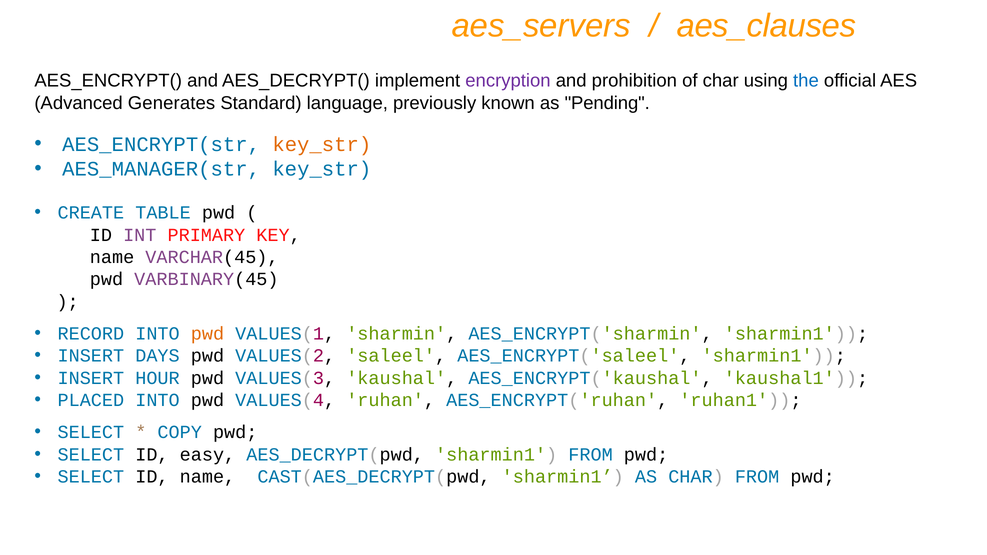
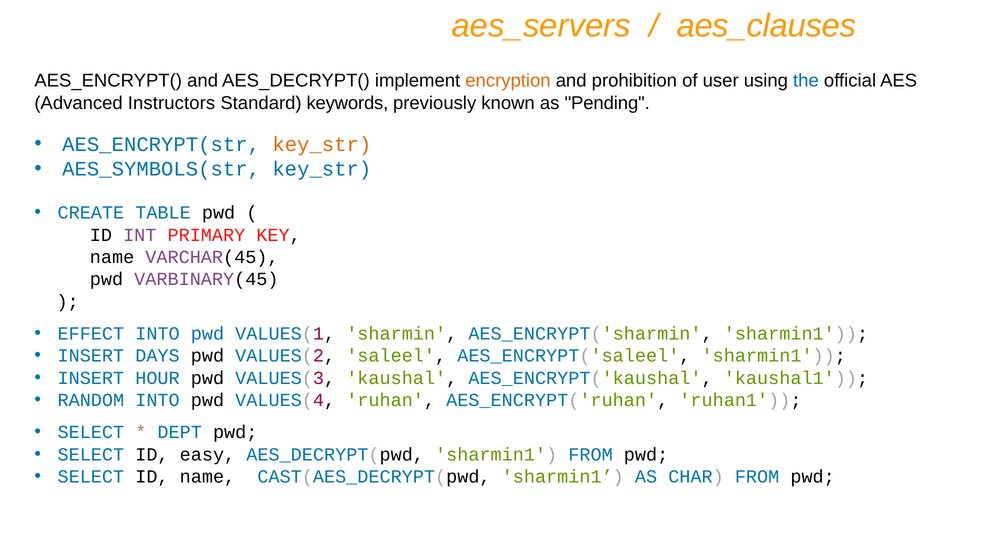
encryption colour: purple -> orange
of char: char -> user
Generates: Generates -> Instructors
language: language -> keywords
AES_MANAGER(str: AES_MANAGER(str -> AES_SYMBOLS(str
RECORD: RECORD -> EFFECT
pwd at (207, 334) colour: orange -> blue
PLACED: PLACED -> RANDOM
COPY: COPY -> DEPT
